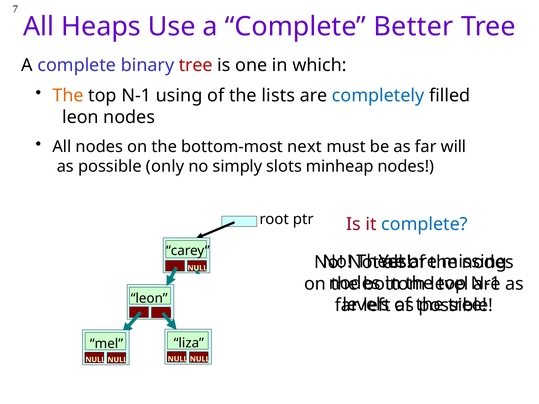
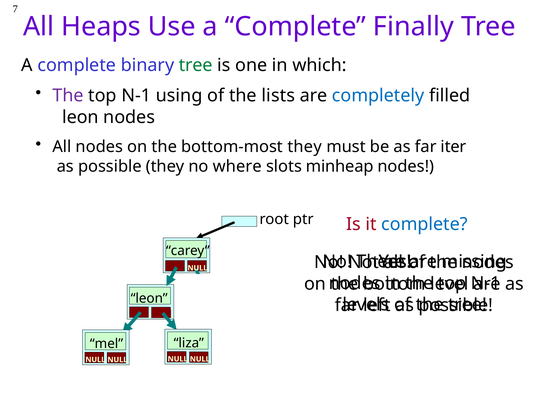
Better: Better -> Finally
tree at (196, 65) colour: red -> green
The at (68, 96) colour: orange -> purple
bottom-most next: next -> they
will: will -> iter
possible only: only -> they
simply: simply -> where
